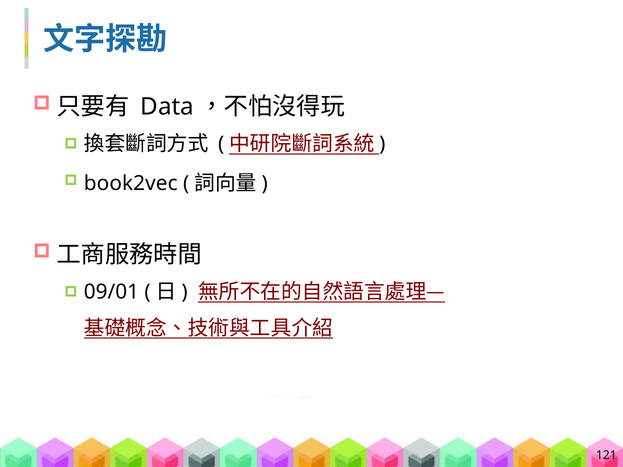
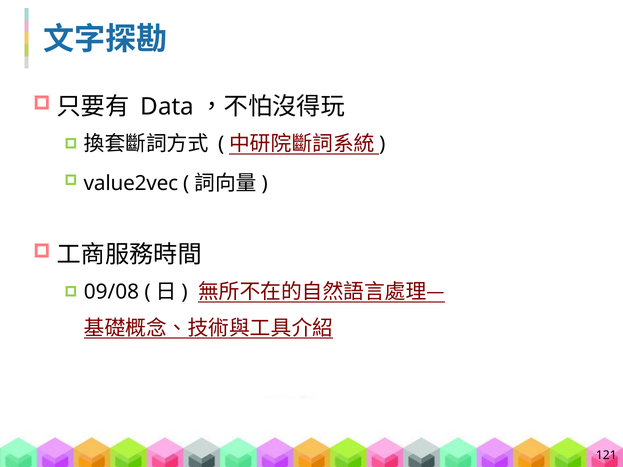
book2vec: book2vec -> value2vec
09/01: 09/01 -> 09/08
